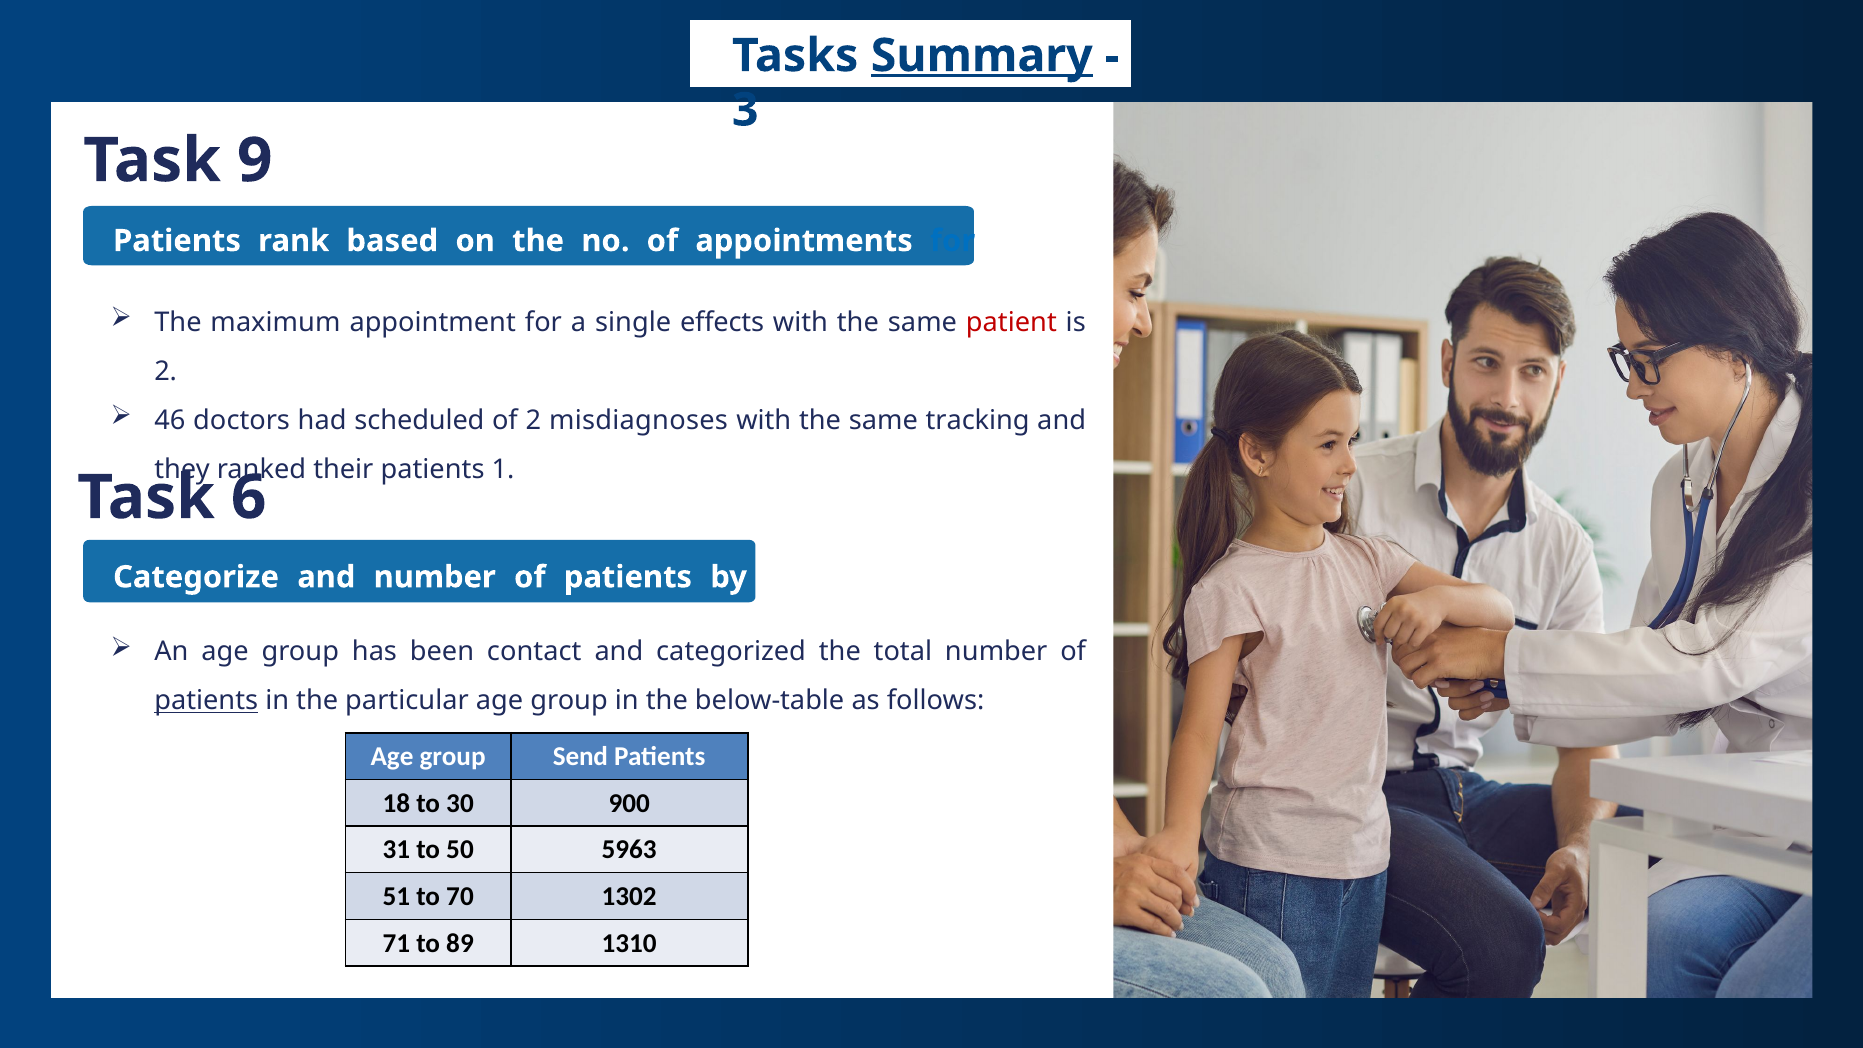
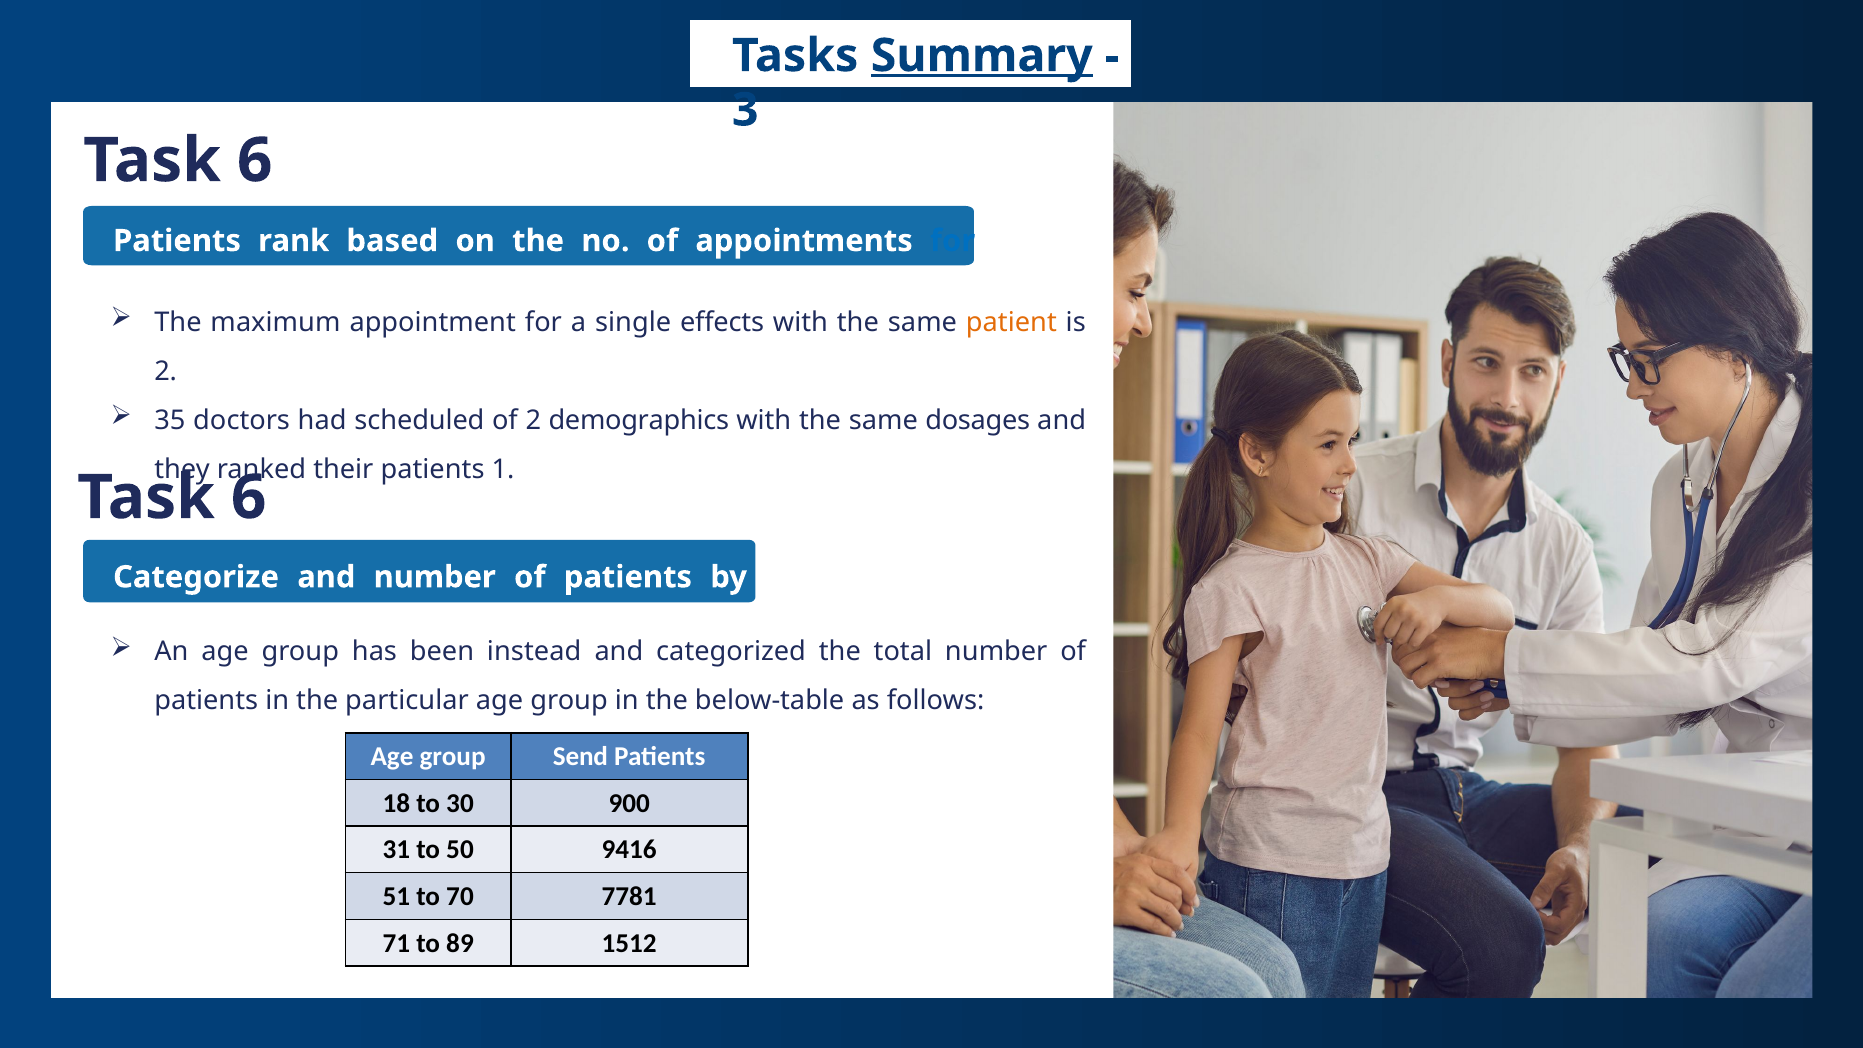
9 at (255, 161): 9 -> 6
patient colour: red -> orange
46: 46 -> 35
misdiagnoses: misdiagnoses -> demographics
tracking: tracking -> dosages
contact: contact -> instead
patients at (206, 701) underline: present -> none
5963: 5963 -> 9416
1302: 1302 -> 7781
1310: 1310 -> 1512
